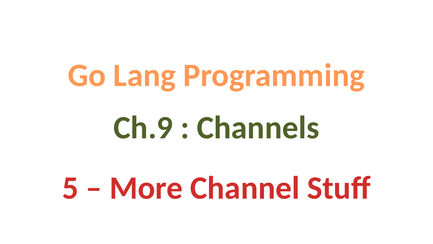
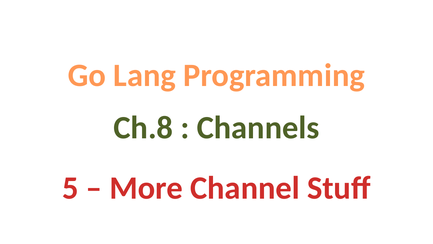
Ch.9: Ch.9 -> Ch.8
